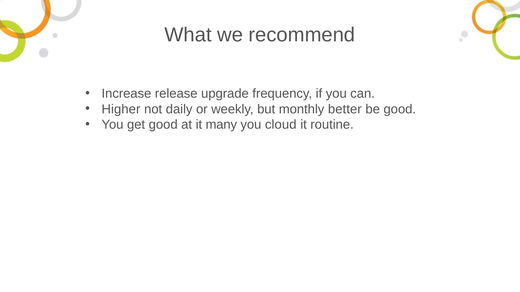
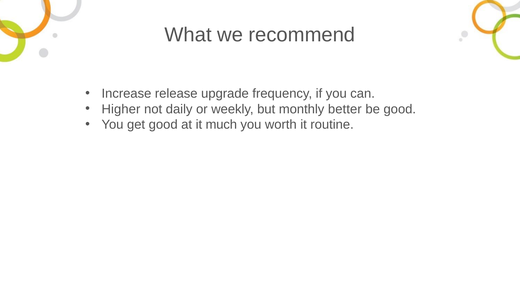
many: many -> much
cloud: cloud -> worth
